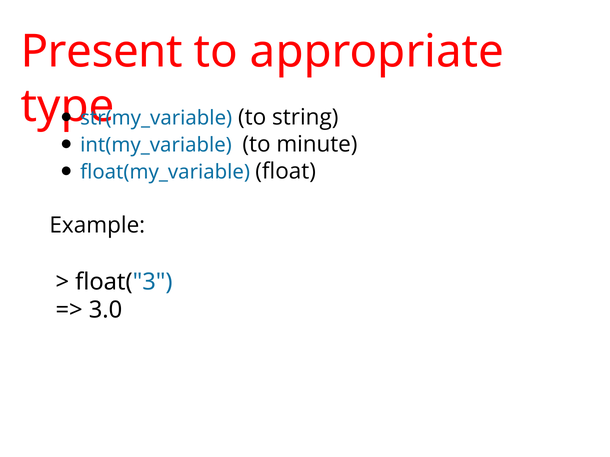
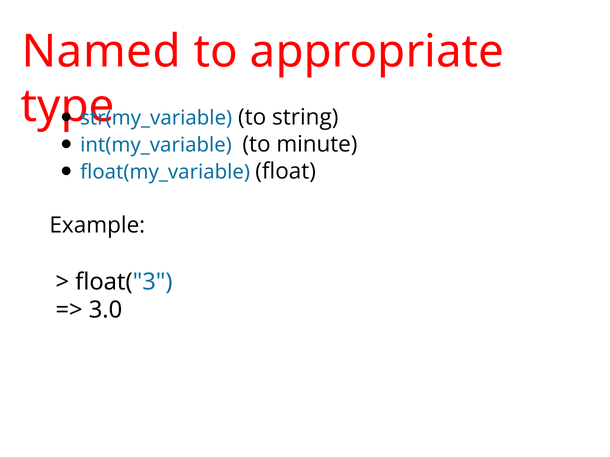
Present: Present -> Named
